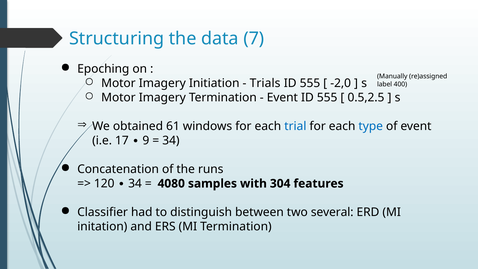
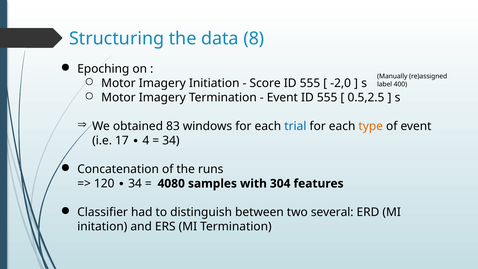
7: 7 -> 8
Trials: Trials -> Score
61: 61 -> 83
type colour: blue -> orange
9: 9 -> 4
